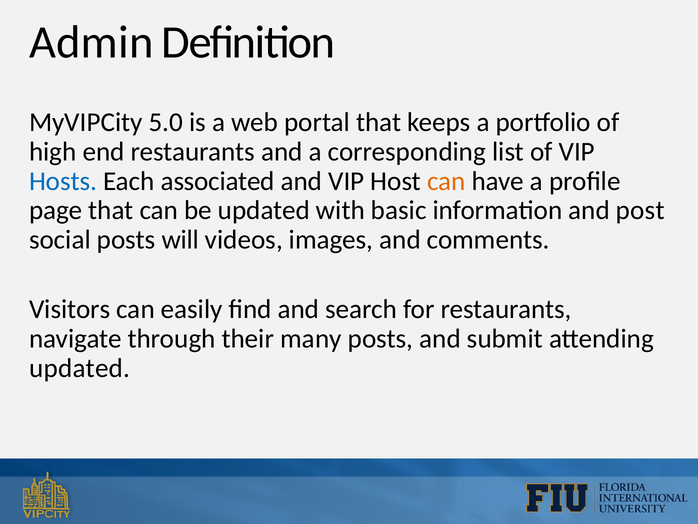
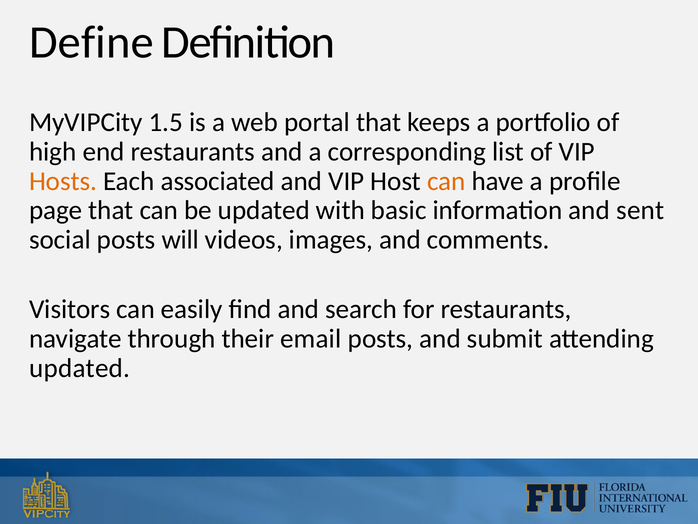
Admin: Admin -> Define
5.0: 5.0 -> 1.5
Hosts colour: blue -> orange
post: post -> sent
many: many -> email
